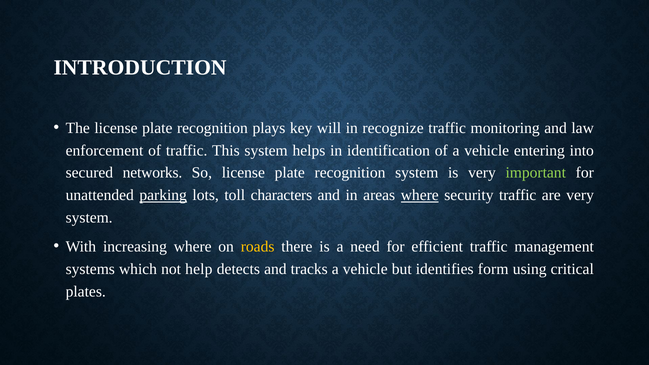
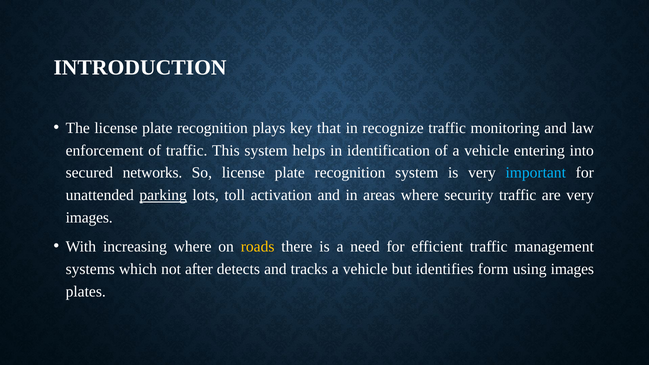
will: will -> that
important colour: light green -> light blue
characters: characters -> activation
where at (420, 195) underline: present -> none
system at (89, 218): system -> images
help: help -> after
using critical: critical -> images
